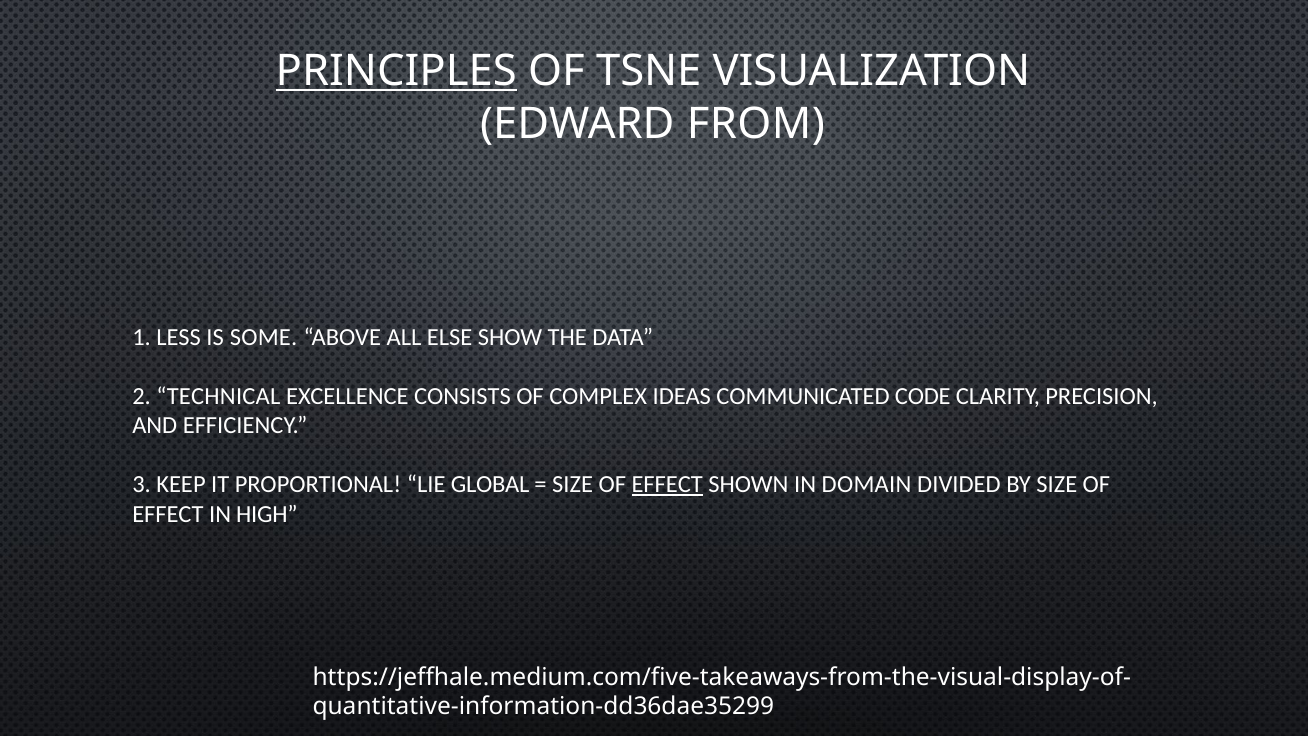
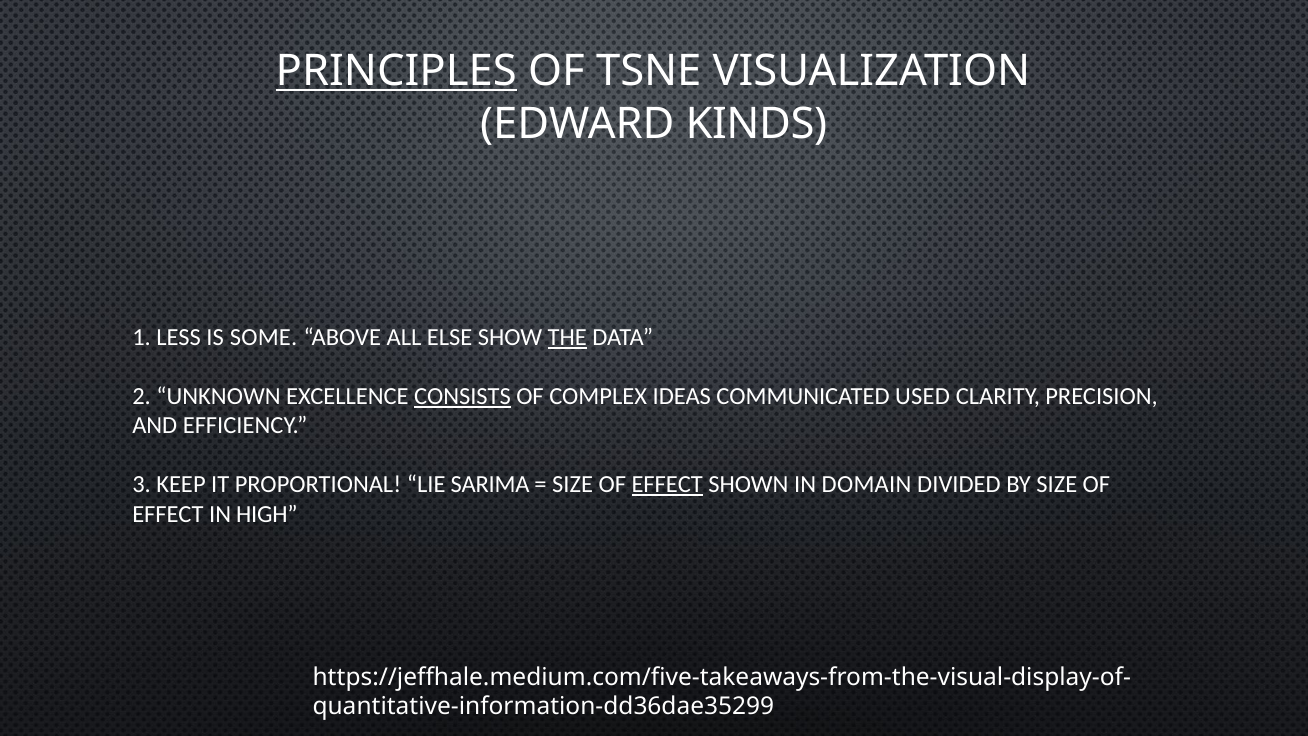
FROM: FROM -> KINDS
THE underline: none -> present
TECHNICAL: TECHNICAL -> UNKNOWN
CONSISTS underline: none -> present
CODE: CODE -> USED
GLOBAL: GLOBAL -> SARIMA
